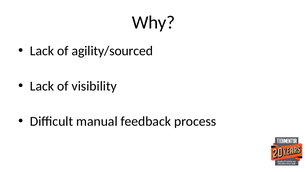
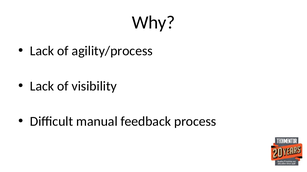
agility/sourced: agility/sourced -> agility/process
